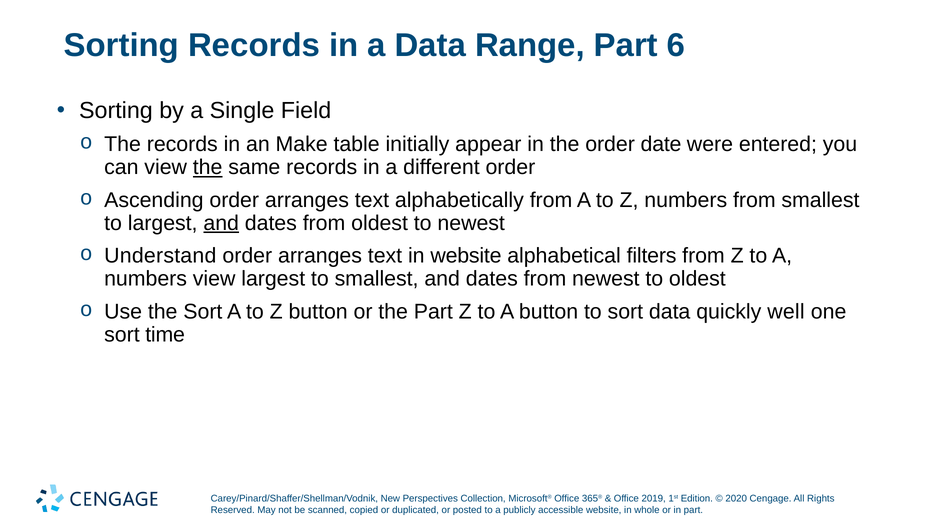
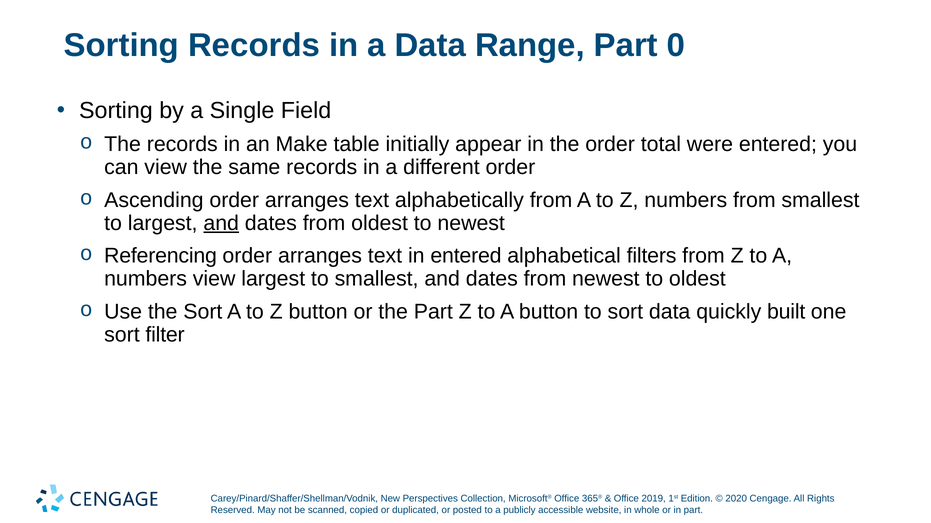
6: 6 -> 0
date: date -> total
the at (208, 168) underline: present -> none
Understand: Understand -> Referencing
in website: website -> entered
well: well -> built
time: time -> filter
